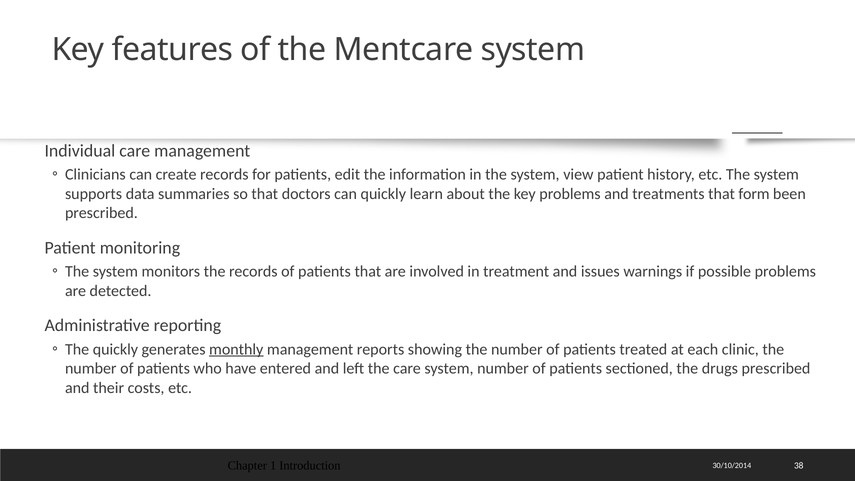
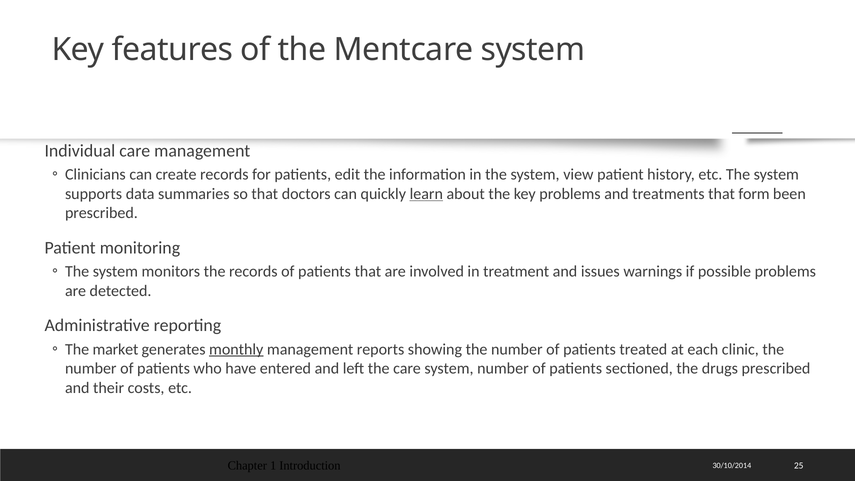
learn underline: none -> present
The quickly: quickly -> market
38: 38 -> 25
